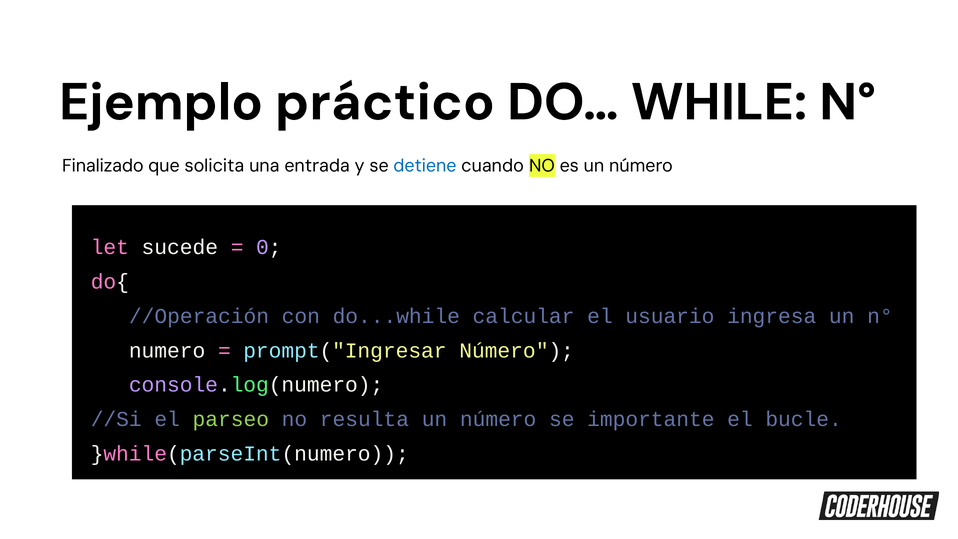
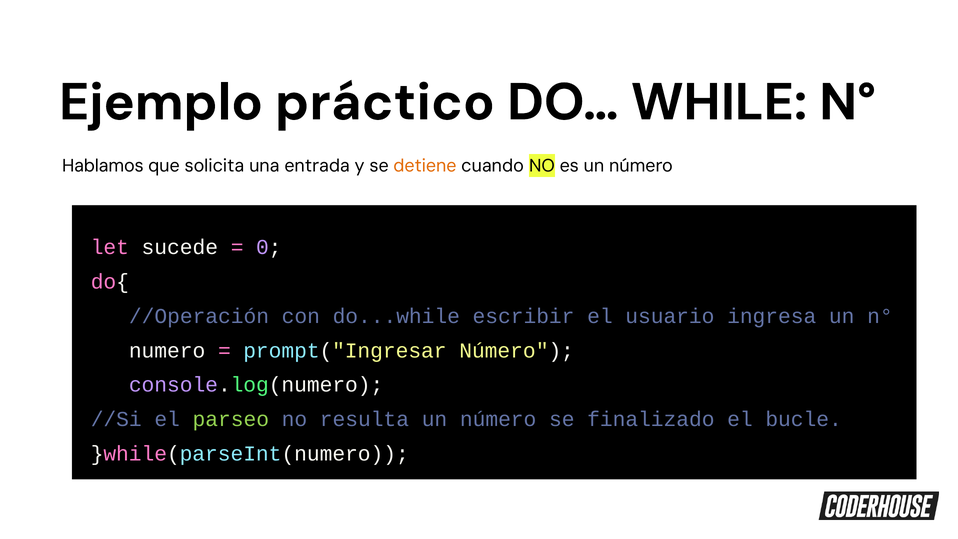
Finalizado: Finalizado -> Hablamos
detiene colour: blue -> orange
calcular: calcular -> escribir
importante: importante -> finalizado
